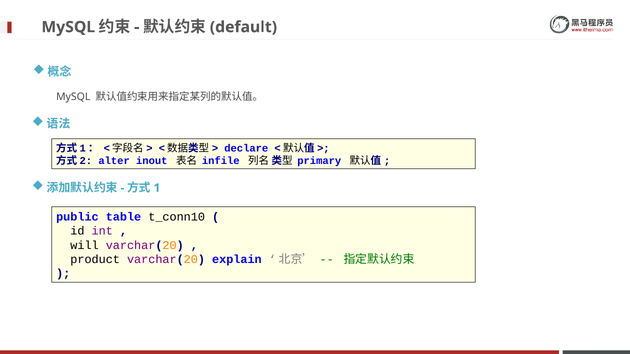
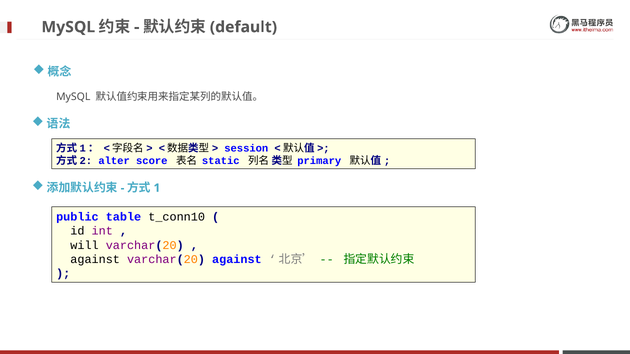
declare: declare -> session
inout: inout -> score
infile: infile -> static
product at (95, 260): product -> against
varchar(20 explain: explain -> against
